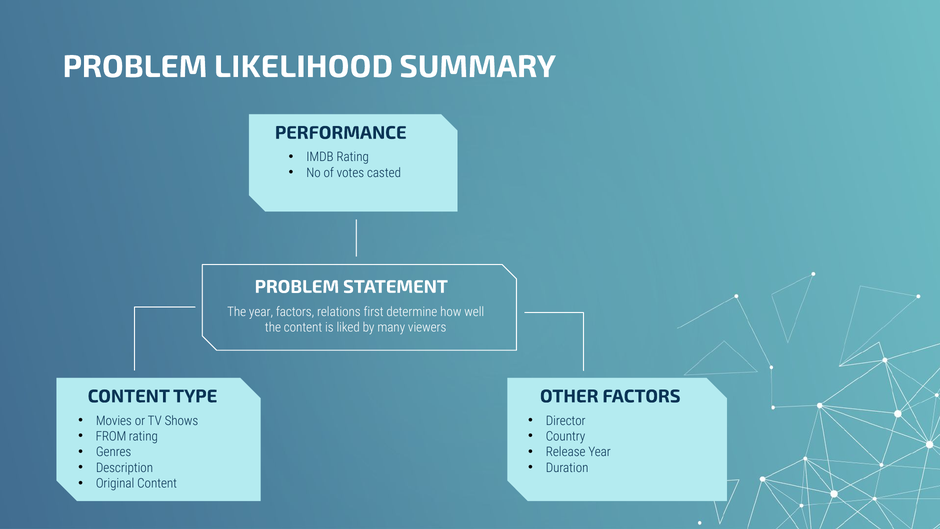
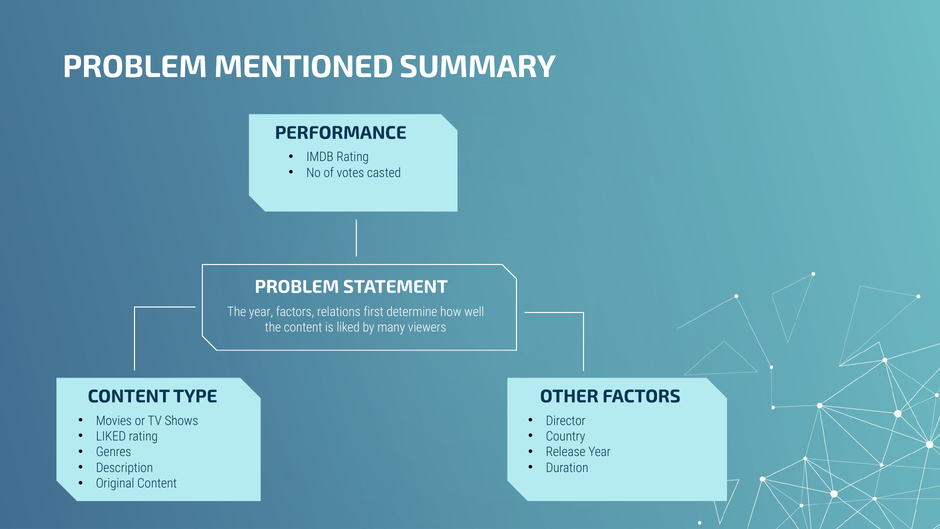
LIKELIHOOD: LIKELIHOOD -> MENTIONED
FROM at (111, 436): FROM -> LIKED
